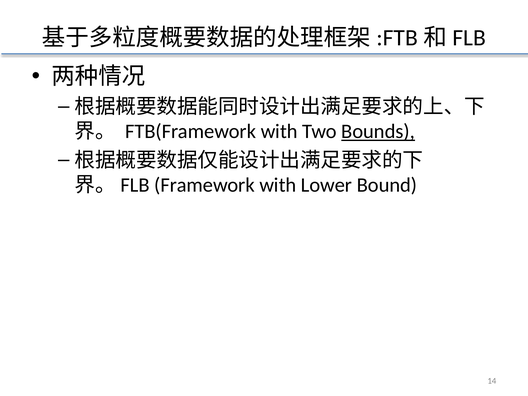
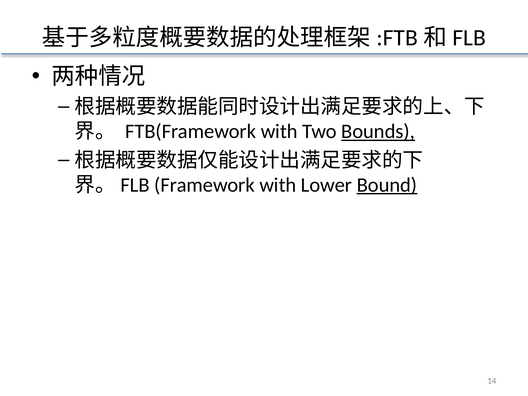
Bound underline: none -> present
